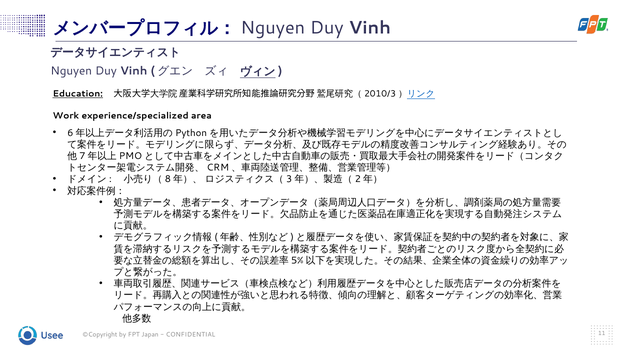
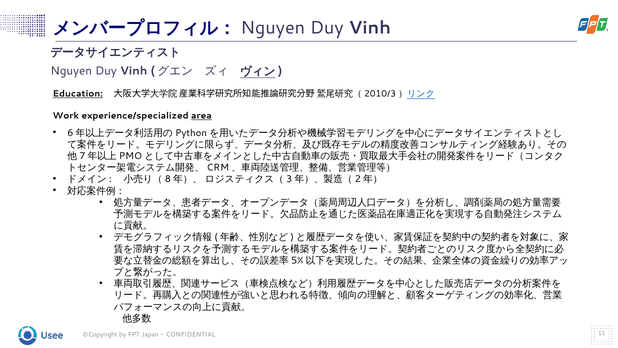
area underline: none -> present
